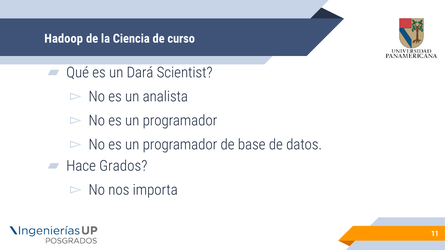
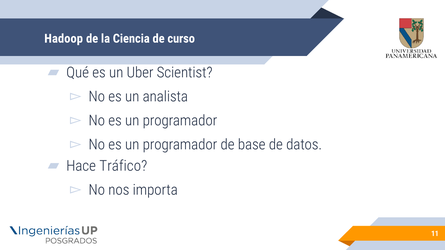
Dará: Dará -> Uber
Grados: Grados -> Tráfico
